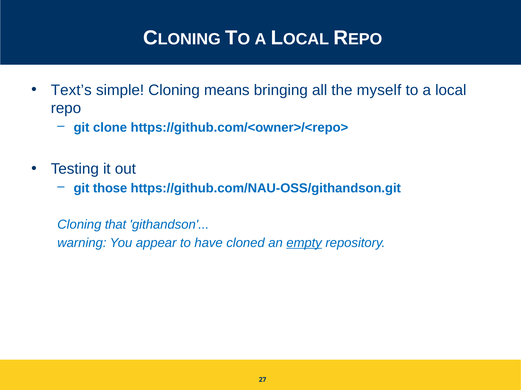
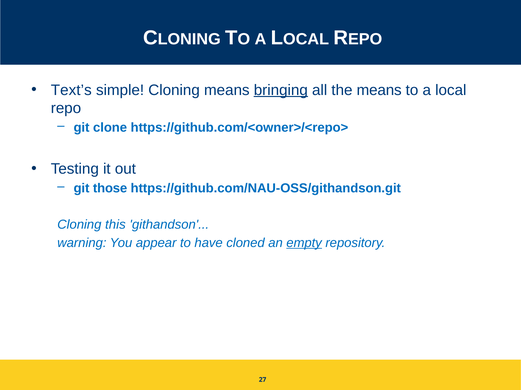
bringing underline: none -> present
the myself: myself -> means
that: that -> this
